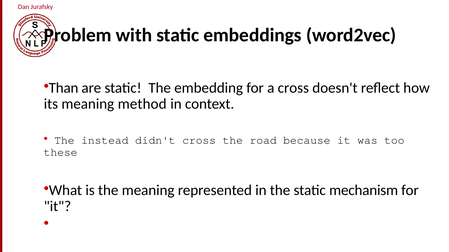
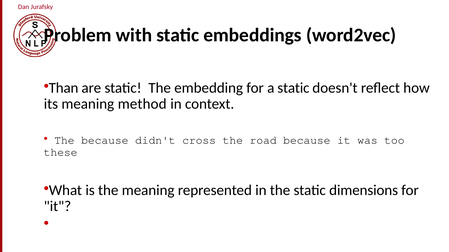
a cross: cross -> static
The instead: instead -> because
mechanism: mechanism -> dimensions
